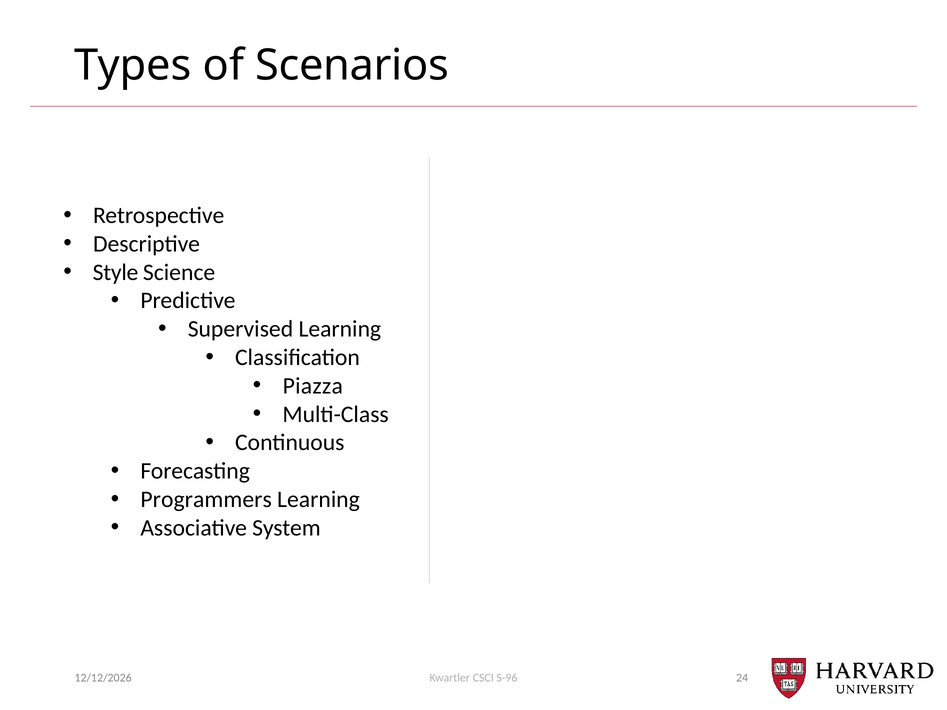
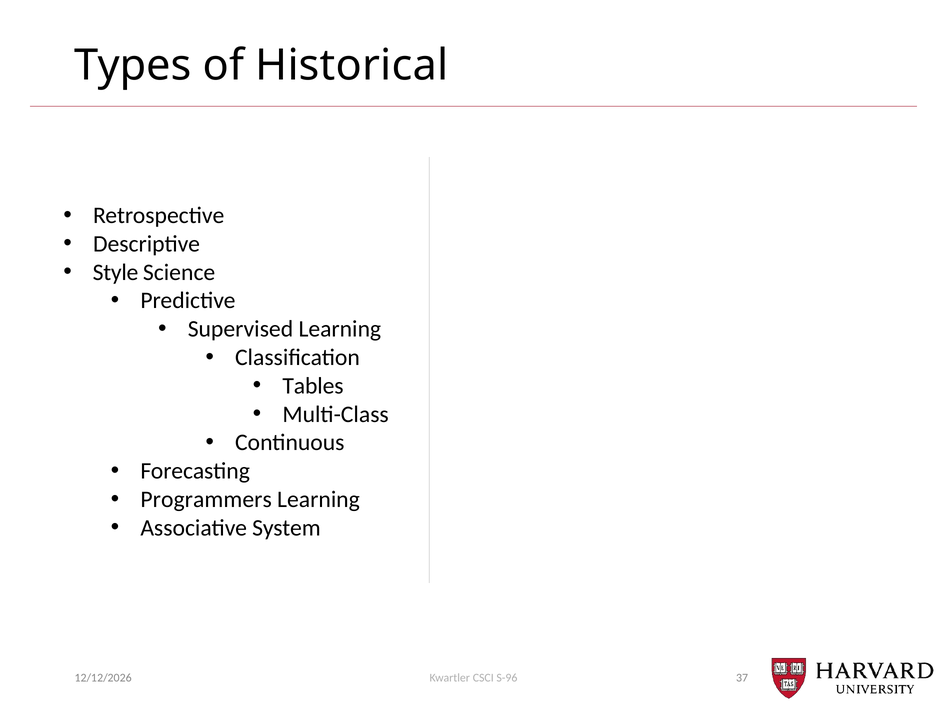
Scenarios: Scenarios -> Historical
Piazza: Piazza -> Tables
24: 24 -> 37
